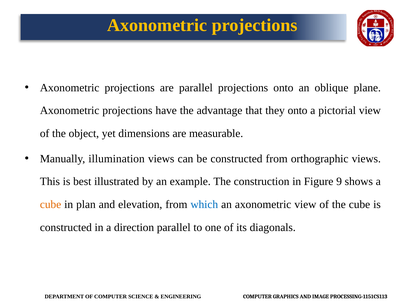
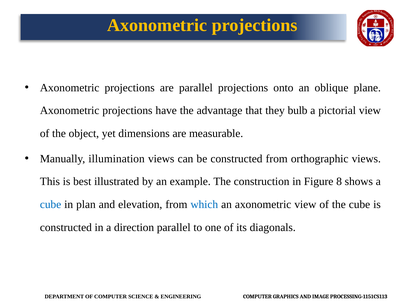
they onto: onto -> bulb
9: 9 -> 8
cube at (51, 205) colour: orange -> blue
